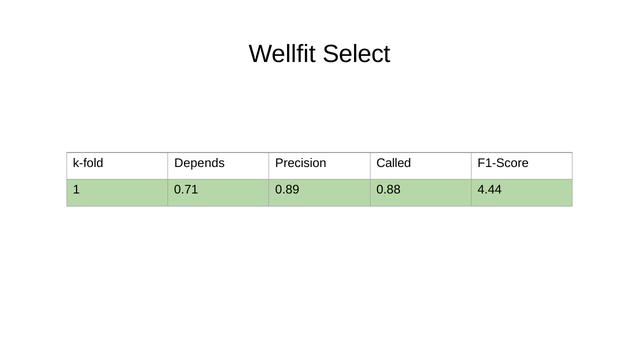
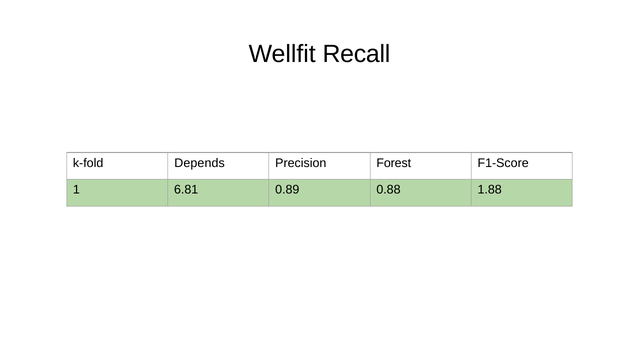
Select: Select -> Recall
Called: Called -> Forest
0.71: 0.71 -> 6.81
4.44: 4.44 -> 1.88
